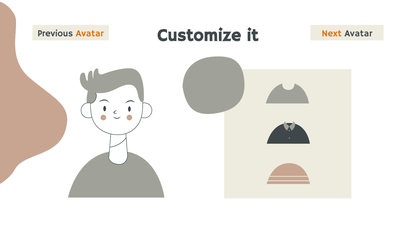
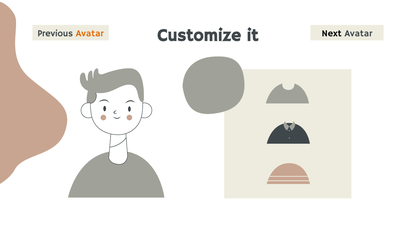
Next colour: orange -> black
